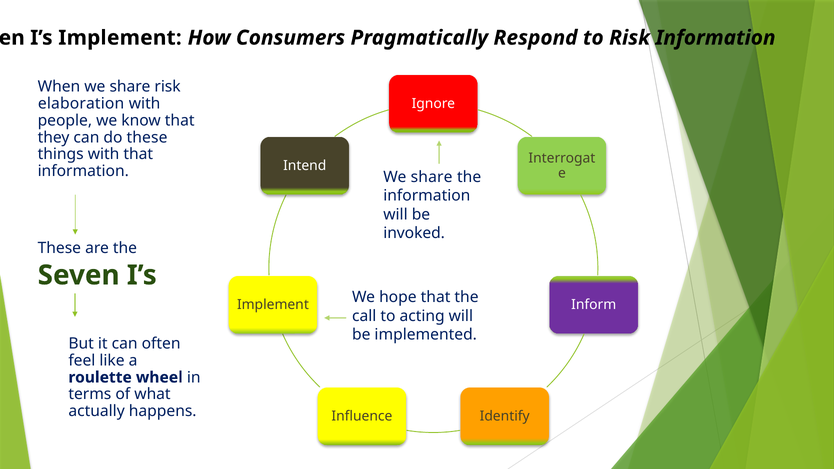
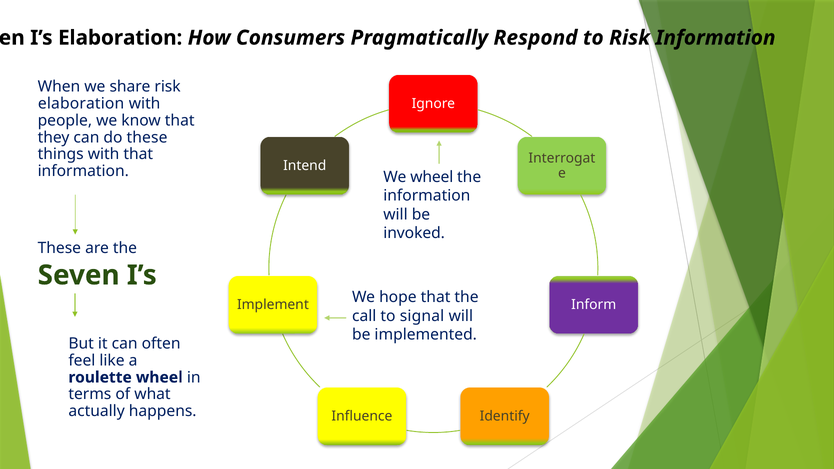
I’s Implement: Implement -> Elaboration
information We share: share -> wheel
acting: acting -> signal
